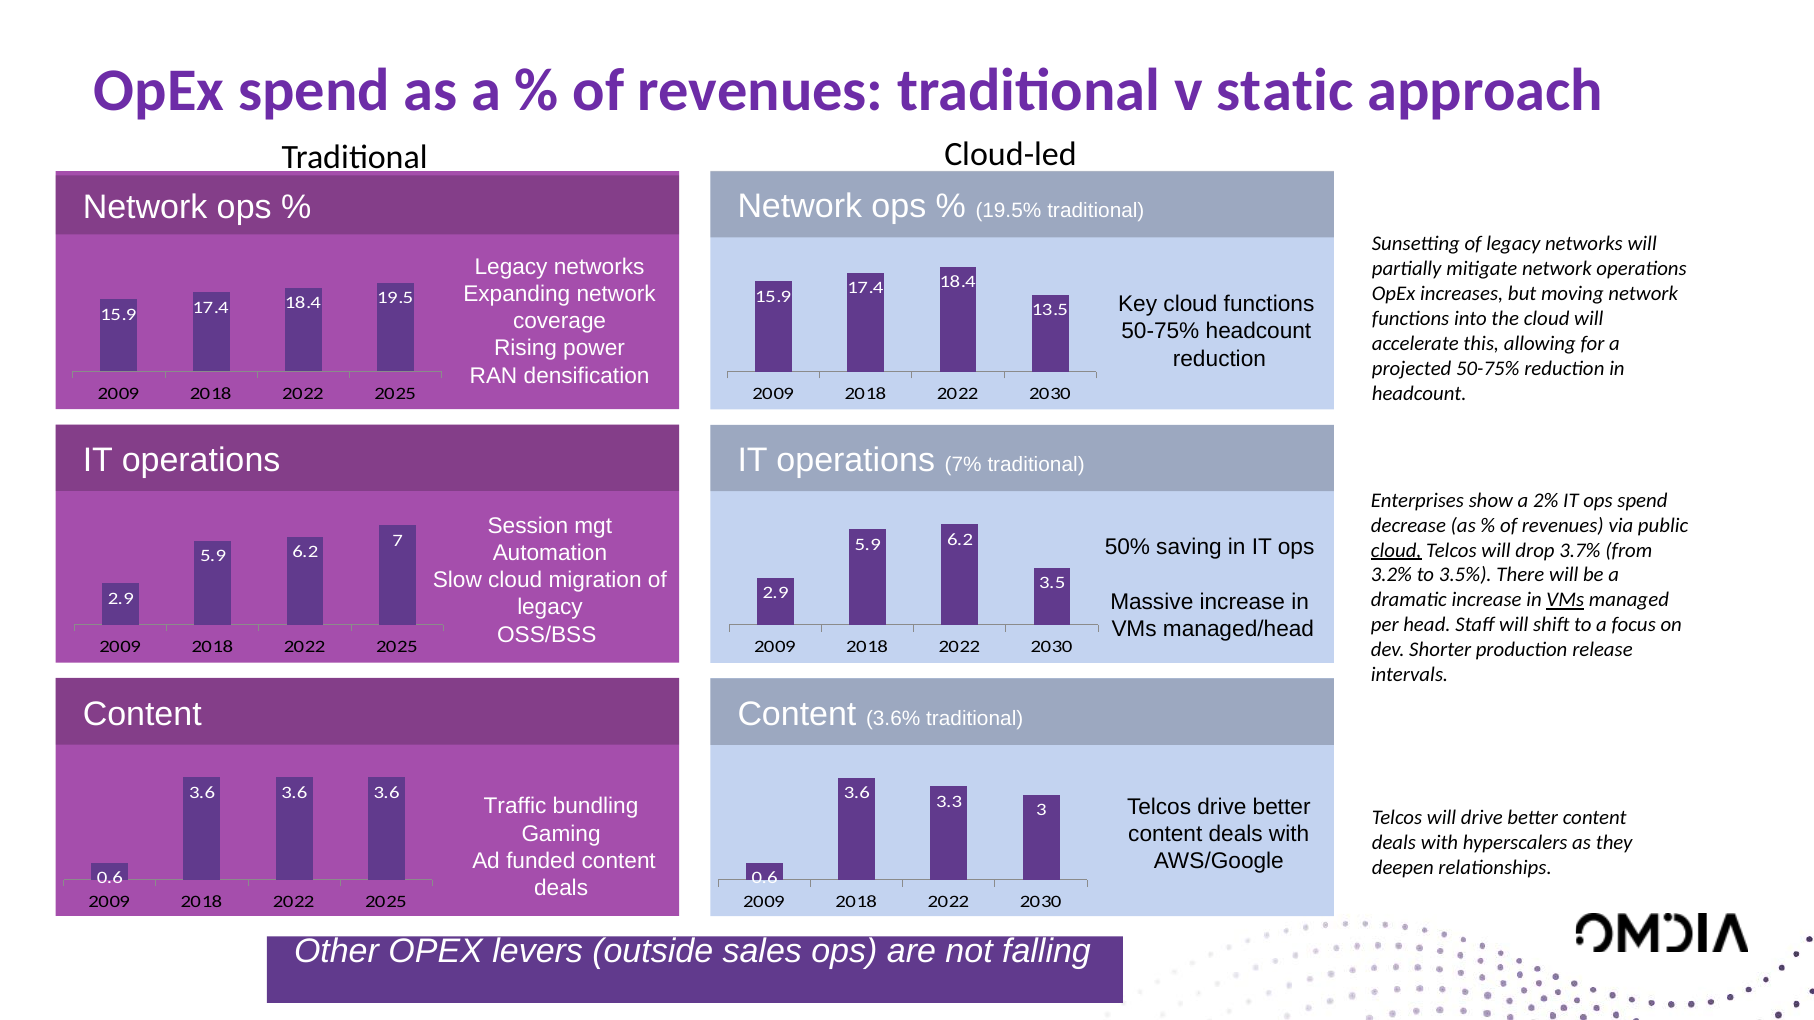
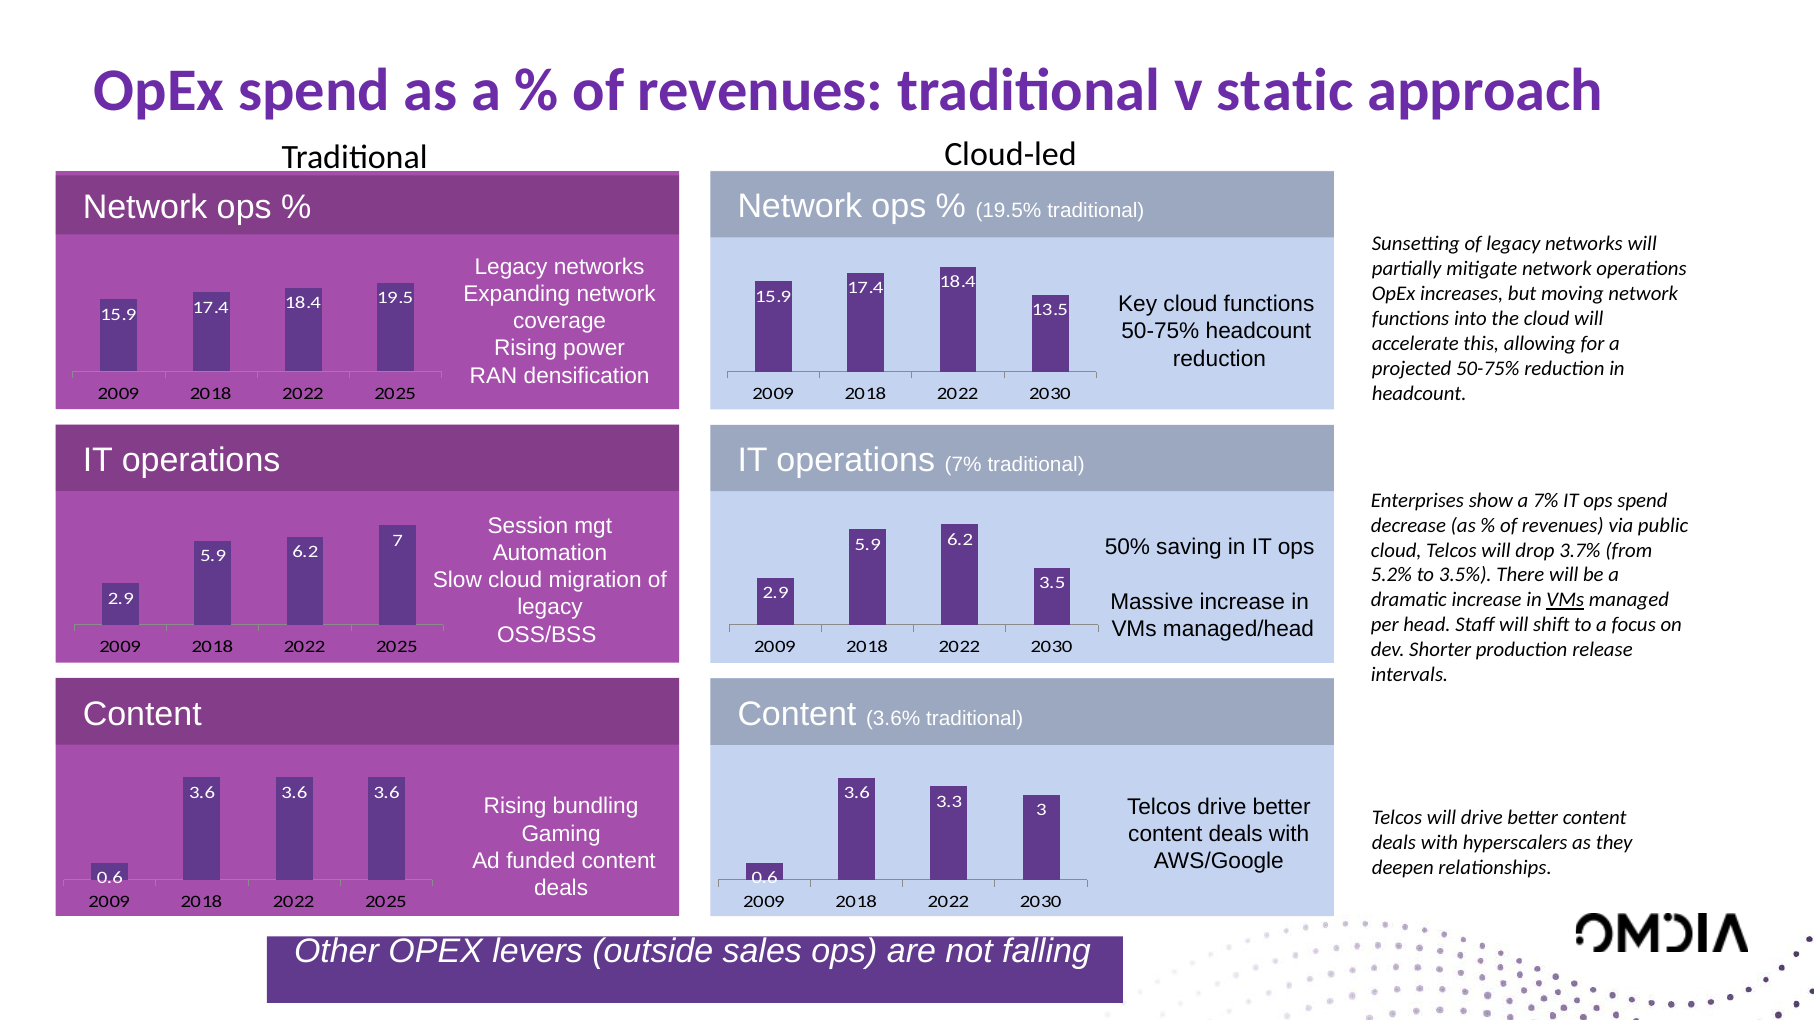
a 2%: 2% -> 7%
cloud at (1396, 550) underline: present -> none
3.2%: 3.2% -> 5.2%
Traffic at (515, 807): Traffic -> Rising
